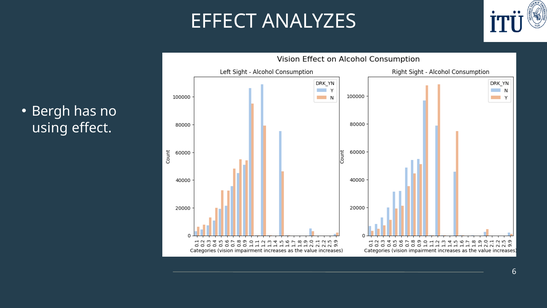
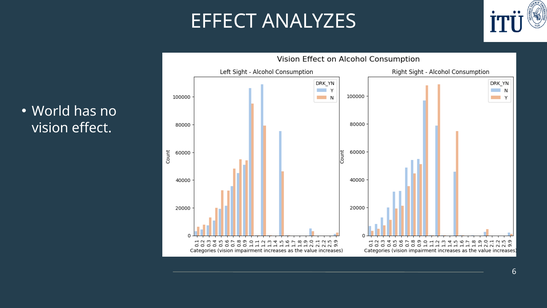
Bergh: Bergh -> World
using: using -> vision
